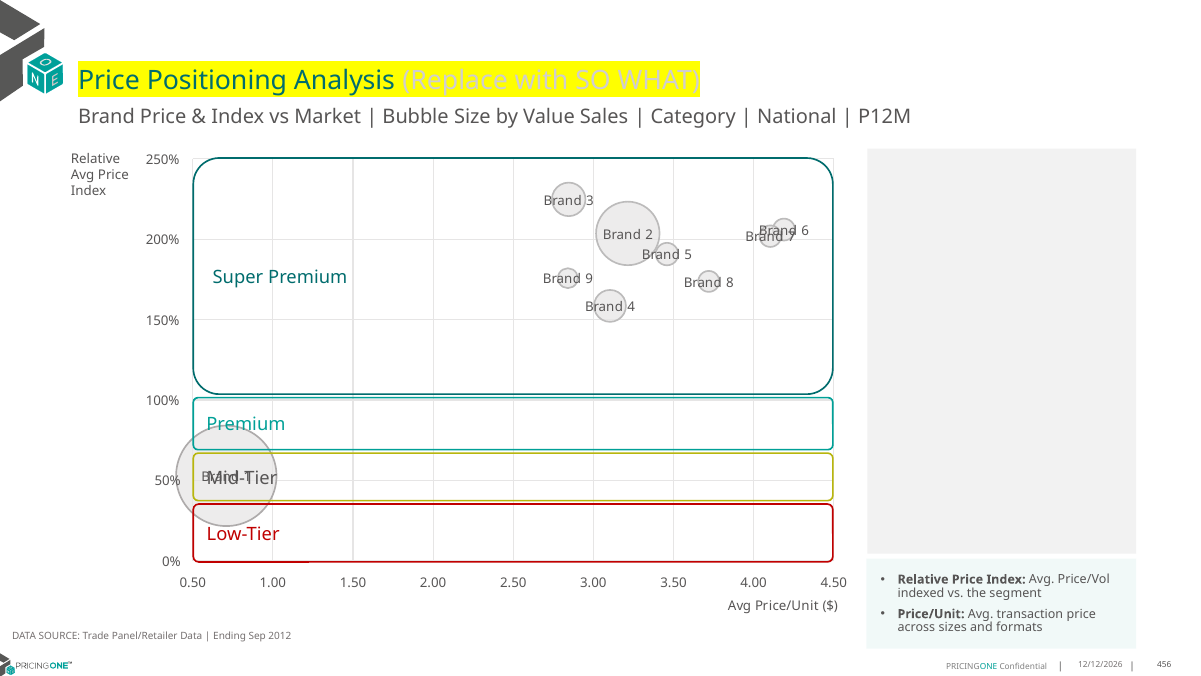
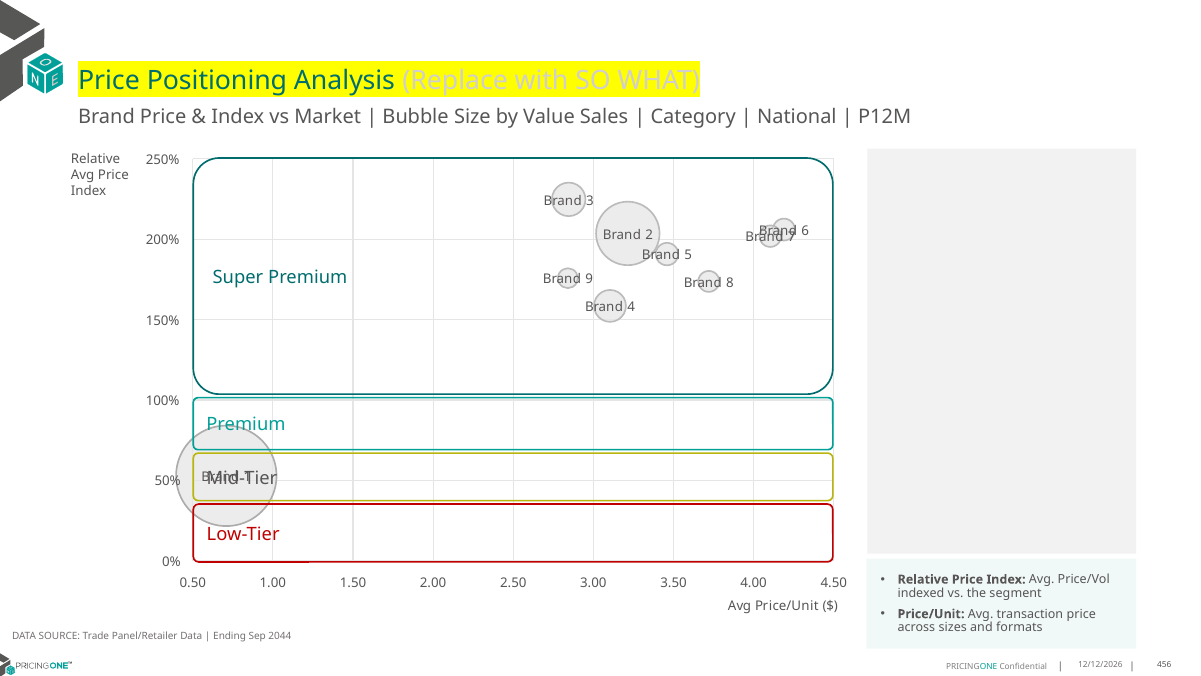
2012: 2012 -> 2044
